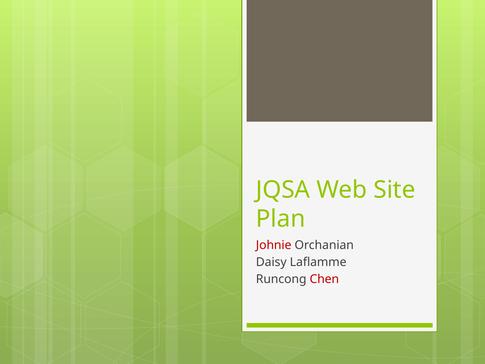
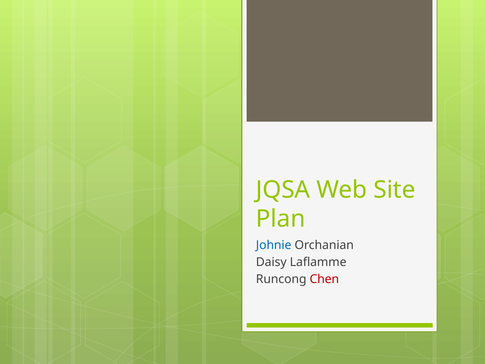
Johnie colour: red -> blue
